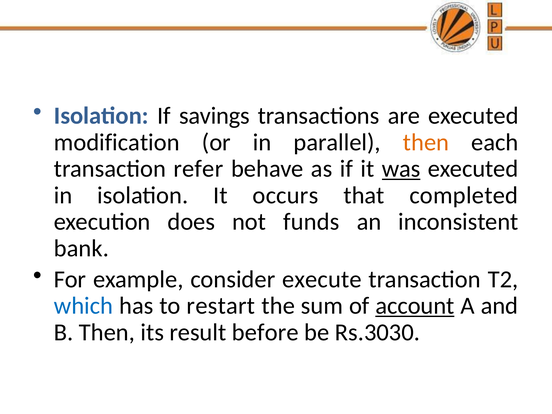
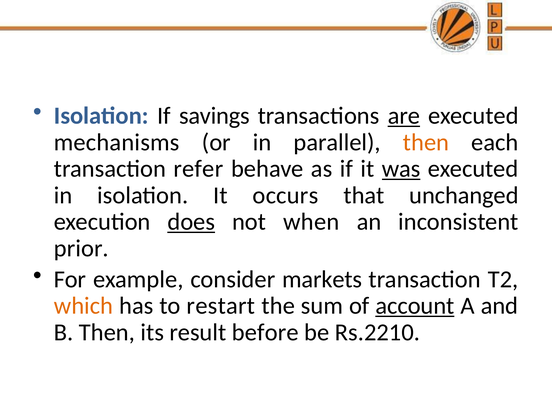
are underline: none -> present
modification: modification -> mechanisms
completed: completed -> unchanged
does underline: none -> present
funds: funds -> when
bank: bank -> prior
execute: execute -> markets
which colour: blue -> orange
Rs.3030: Rs.3030 -> Rs.2210
